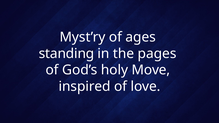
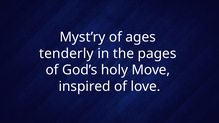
standing: standing -> tenderly
